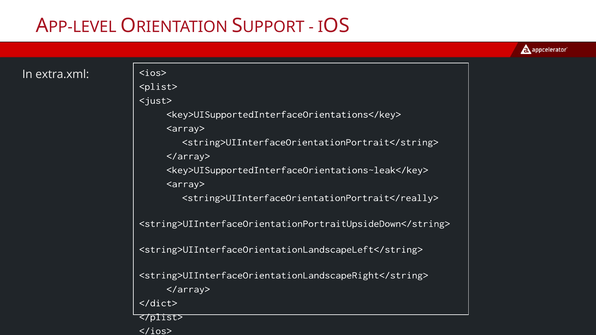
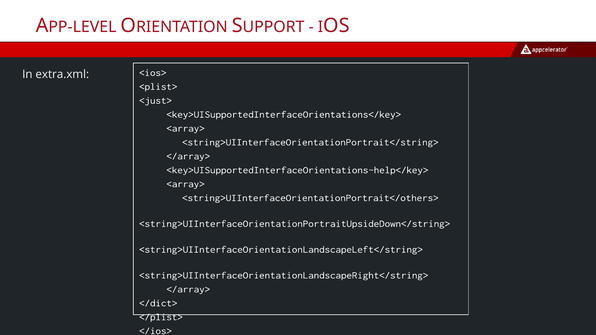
<key>UISupportedInterfaceOrientations~leak</key>: <key>UISupportedInterfaceOrientations~leak</key> -> <key>UISupportedInterfaceOrientations~help</key>
<string>UIInterfaceOrientationPortrait</really>: <string>UIInterfaceOrientationPortrait</really> -> <string>UIInterfaceOrientationPortrait</others>
